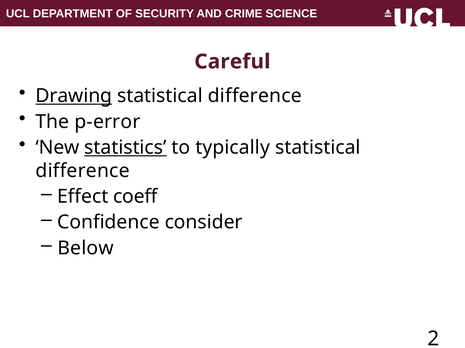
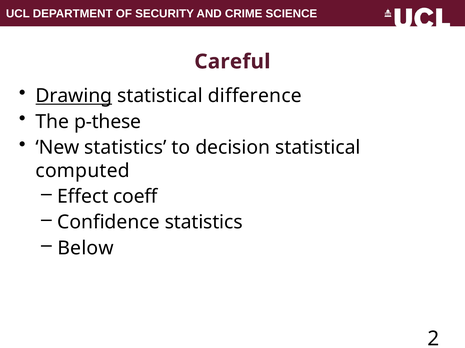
p-error: p-error -> p-these
statistics at (125, 148) underline: present -> none
typically: typically -> decision
difference at (83, 171): difference -> computed
Confidence consider: consider -> statistics
